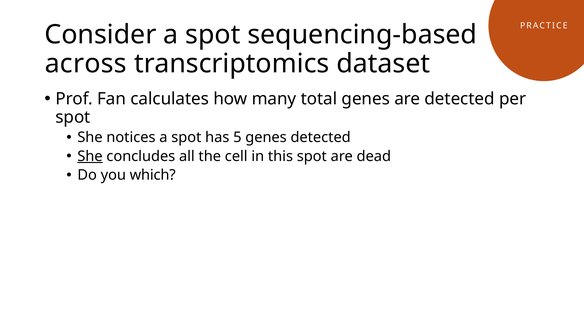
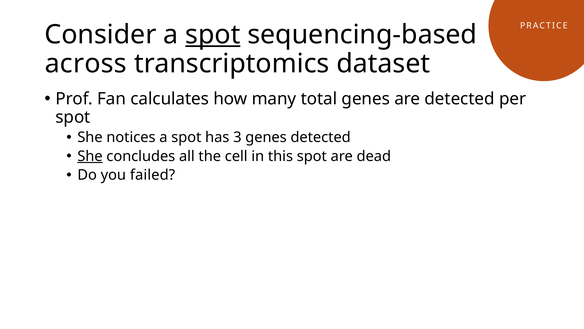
spot at (213, 35) underline: none -> present
5: 5 -> 3
which: which -> failed
